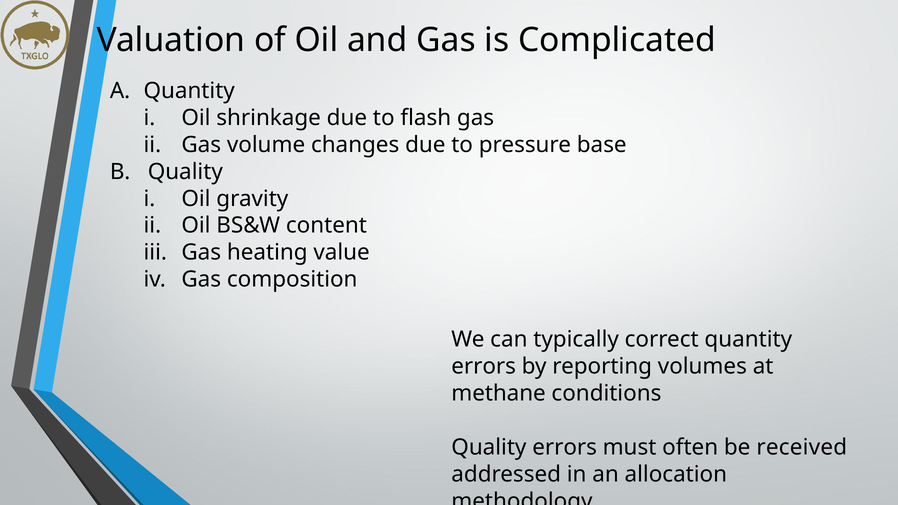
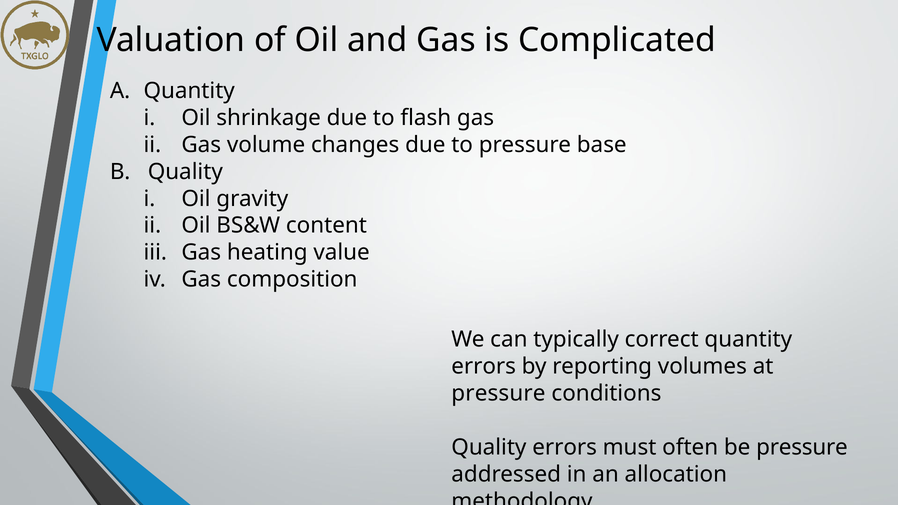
methane at (499, 394): methane -> pressure
be received: received -> pressure
